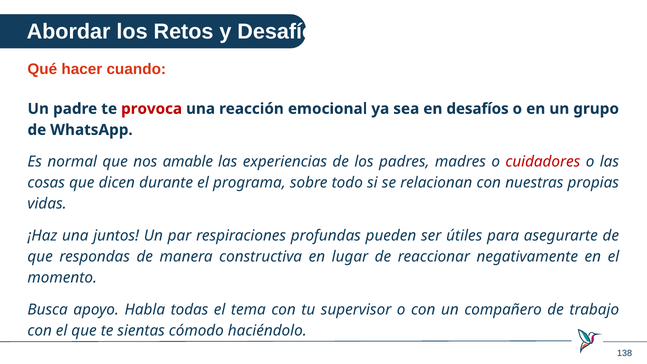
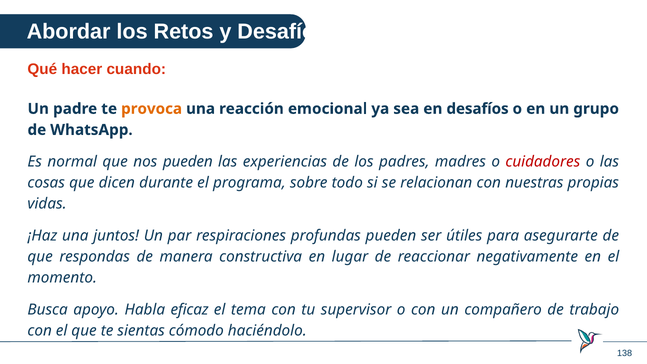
provoca colour: red -> orange
nos amable: amable -> pueden
todas: todas -> eficaz
